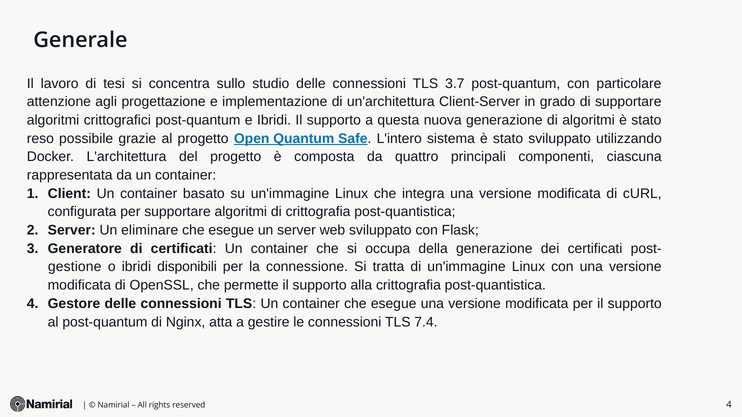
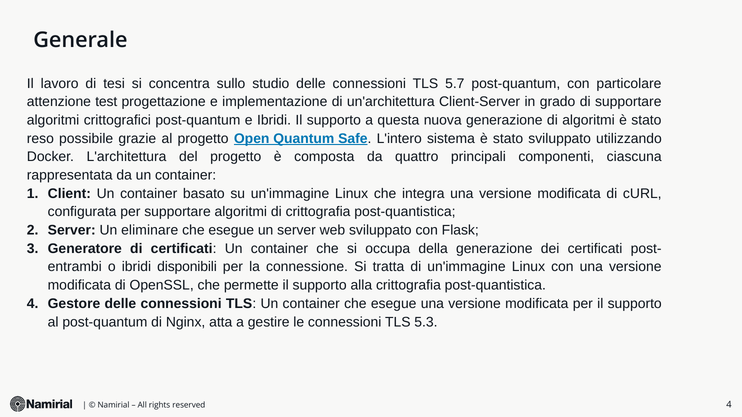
3.7: 3.7 -> 5.7
agli: agli -> test
gestione: gestione -> entrambi
7.4: 7.4 -> 5.3
